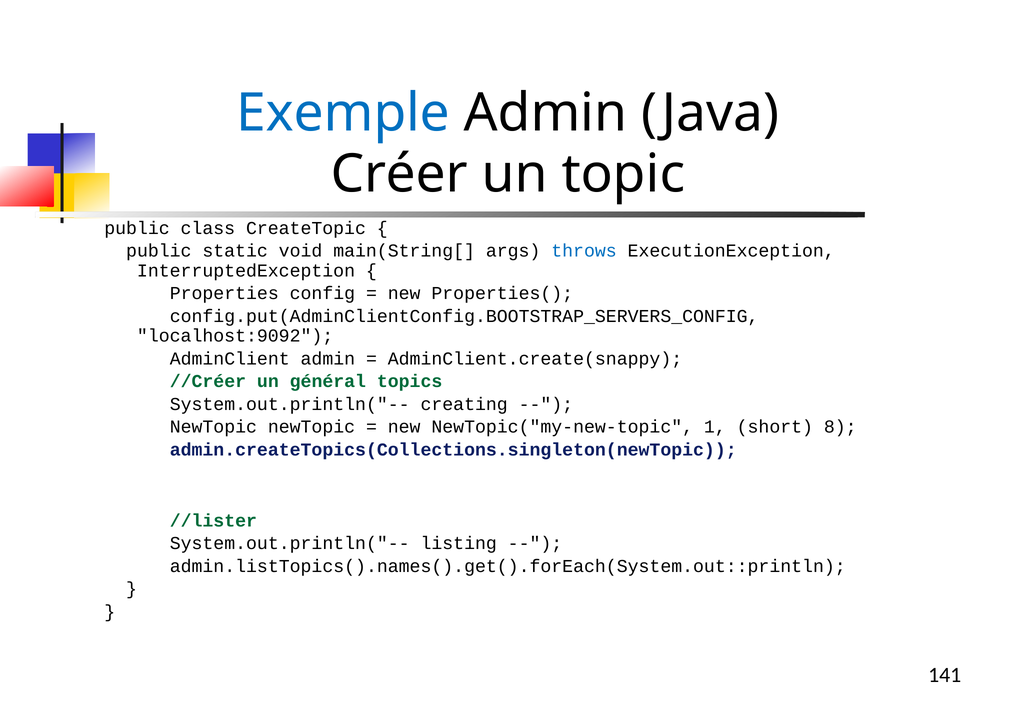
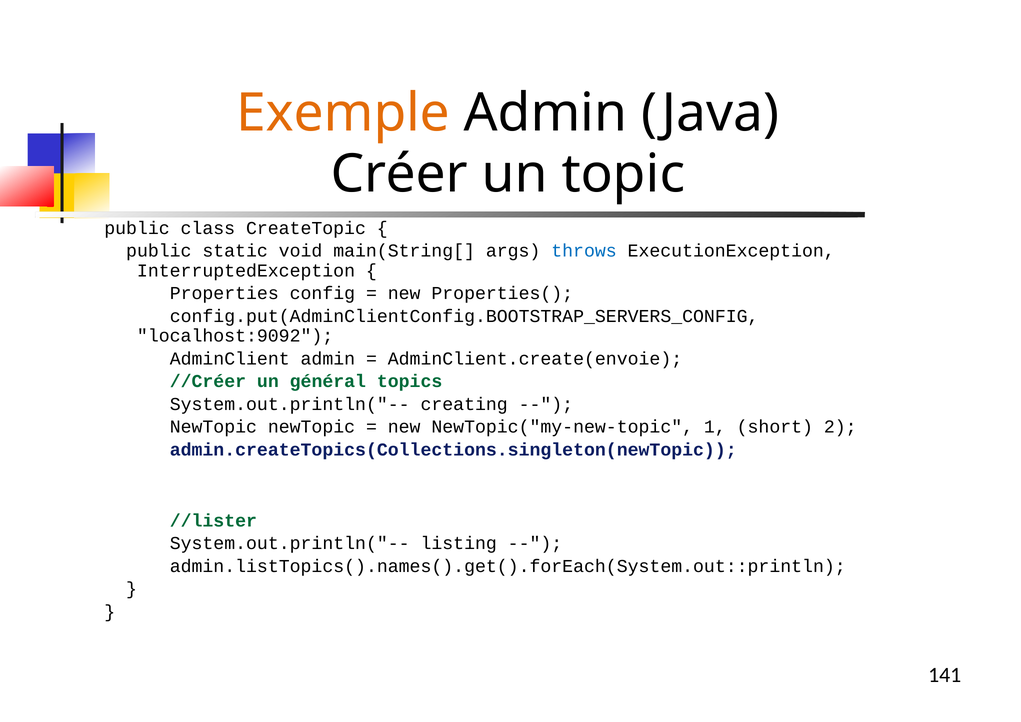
Exemple colour: blue -> orange
AdminClient.create(snappy: AdminClient.create(snappy -> AdminClient.create(envoie
8: 8 -> 2
